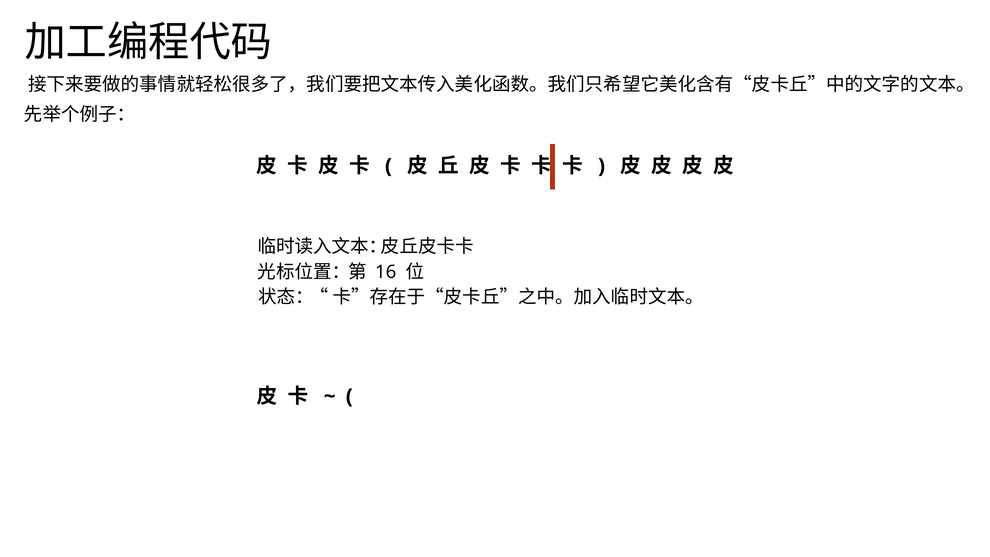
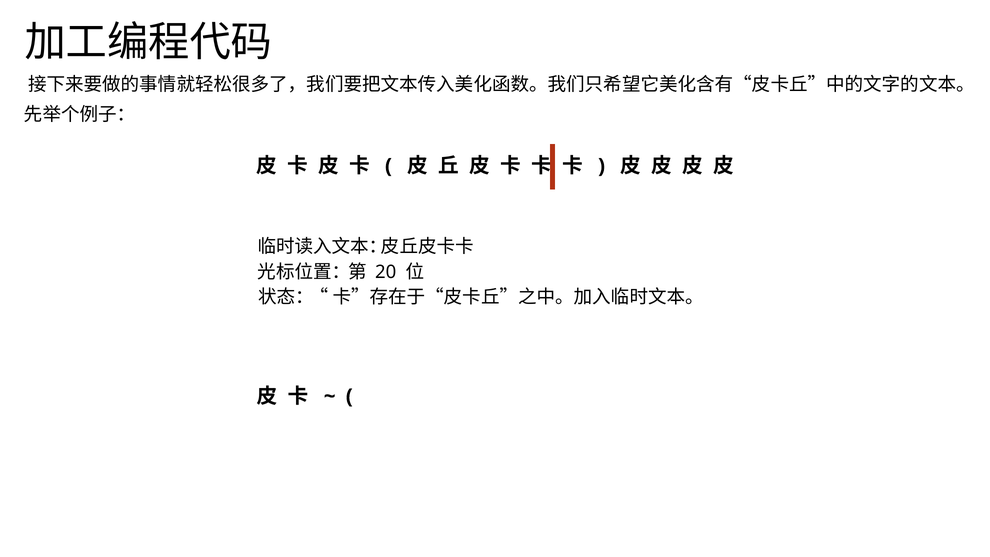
16: 16 -> 20
